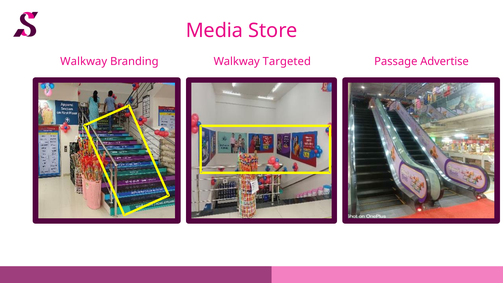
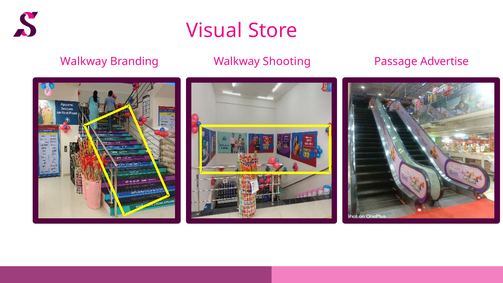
Media: Media -> Visual
Targeted: Targeted -> Shooting
